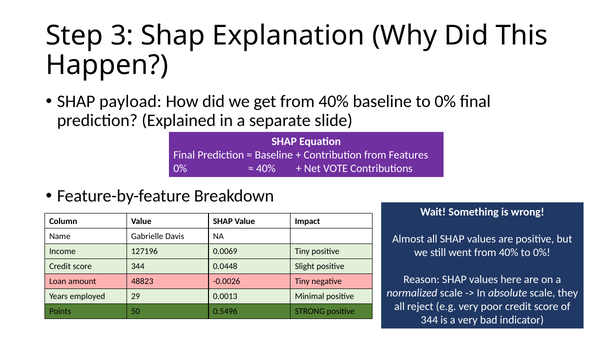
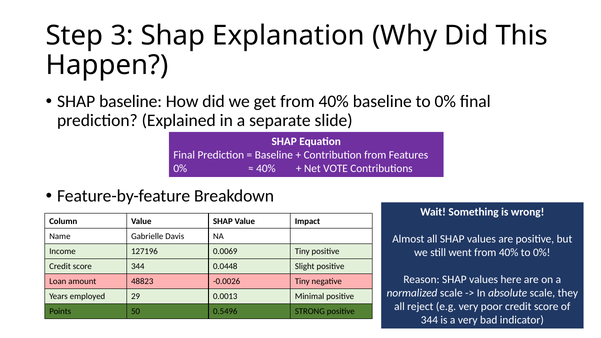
SHAP payload: payload -> baseline
